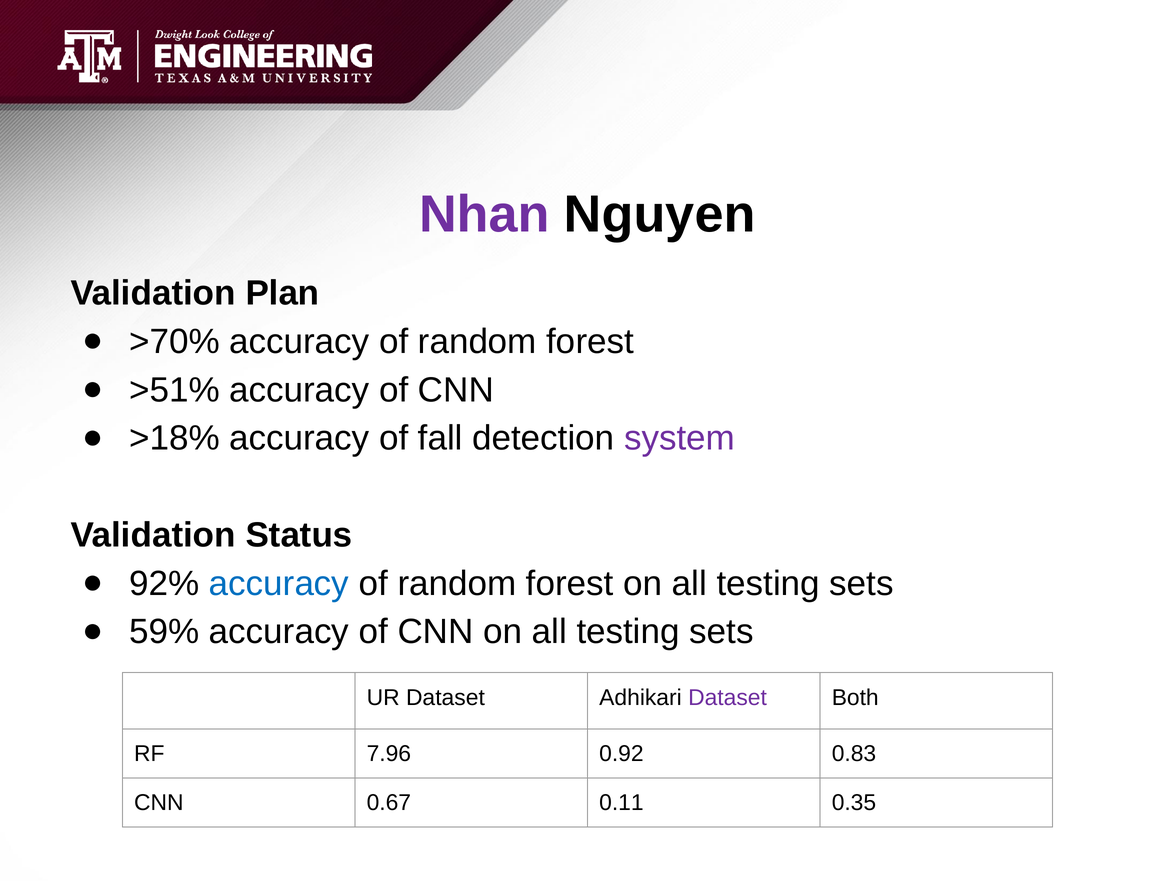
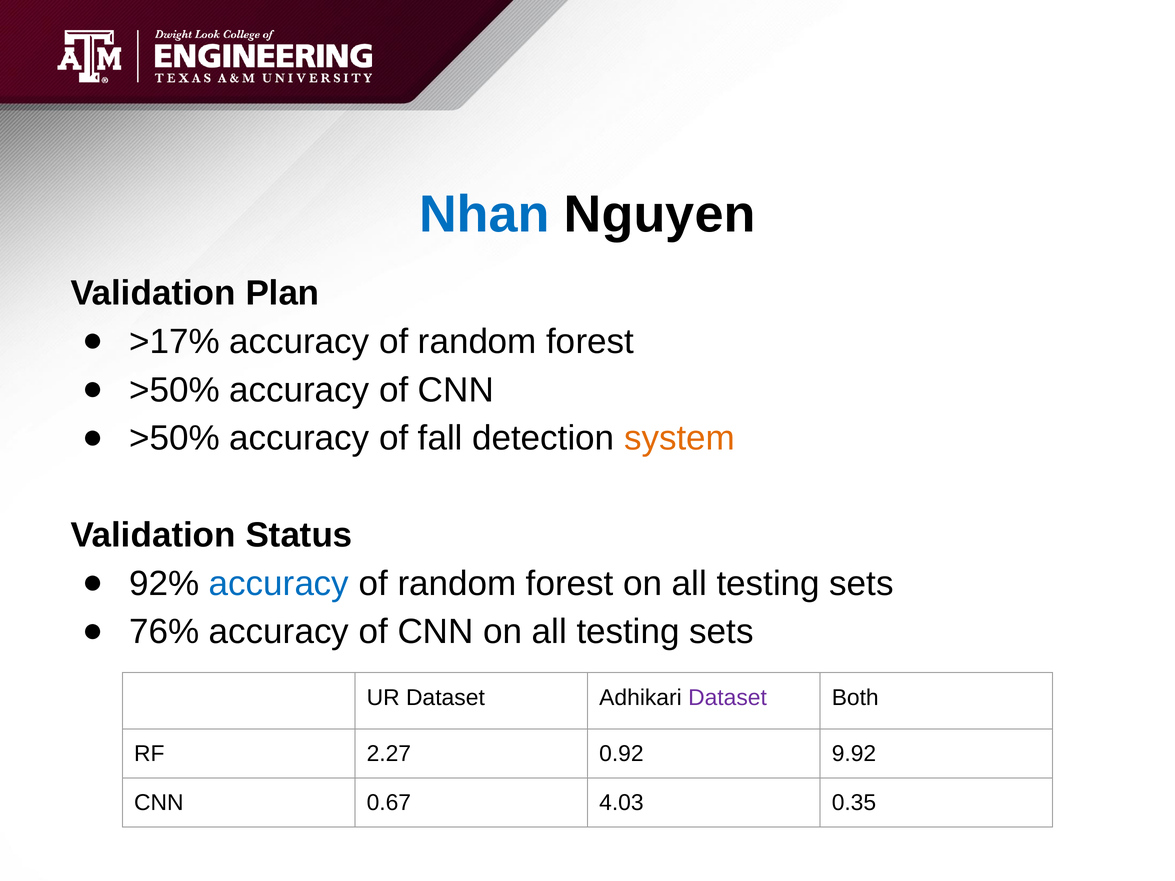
Nhan colour: purple -> blue
>70%: >70% -> >17%
>51% at (174, 390): >51% -> >50%
>18% at (174, 438): >18% -> >50%
system colour: purple -> orange
59%: 59% -> 76%
7.96: 7.96 -> 2.27
0.83: 0.83 -> 9.92
0.11: 0.11 -> 4.03
